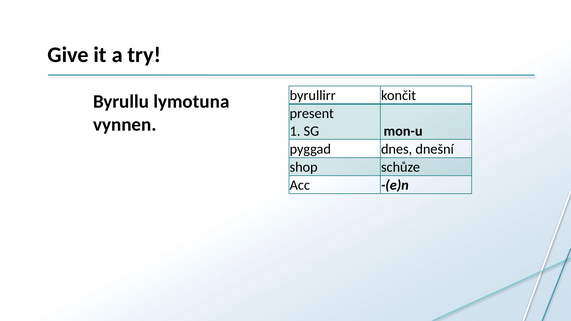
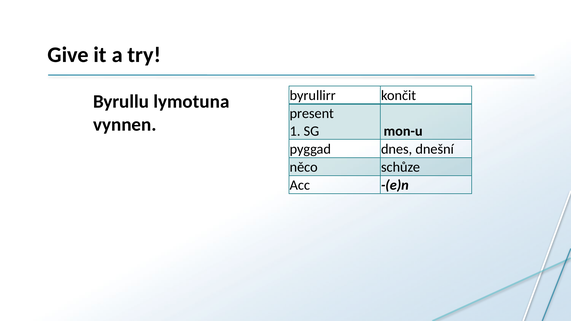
shop: shop -> něco
